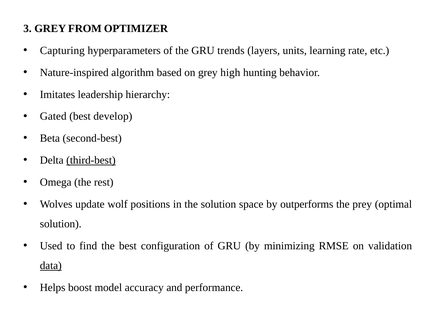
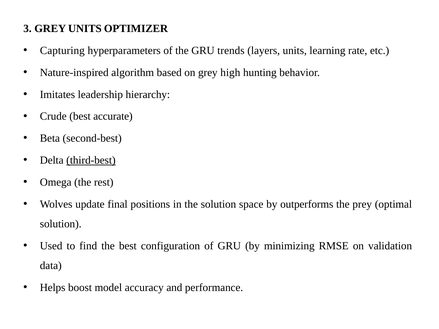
GREY FROM: FROM -> UNITS
Gated: Gated -> Crude
develop: develop -> accurate
wolf: wolf -> final
data underline: present -> none
